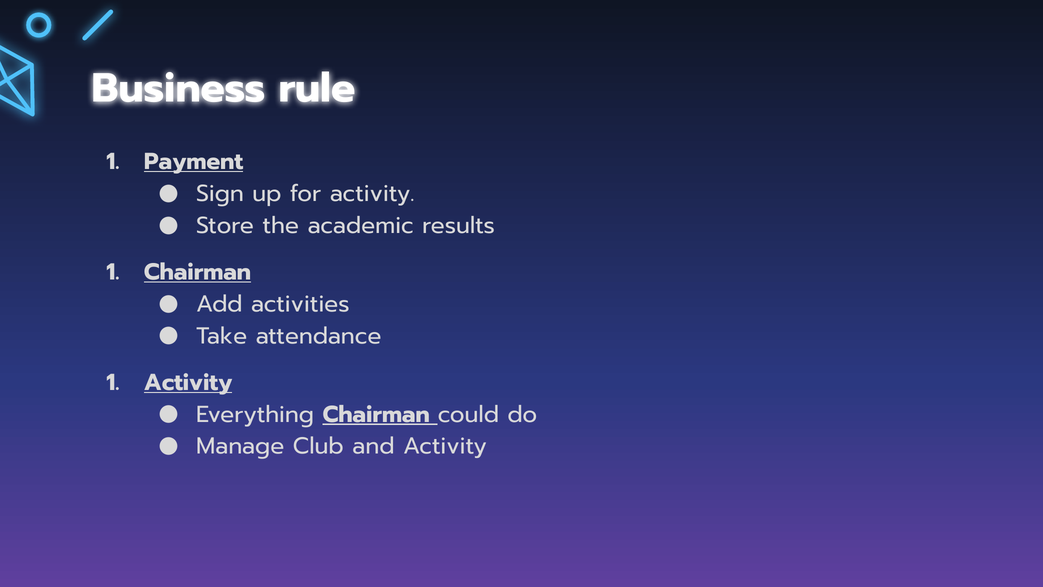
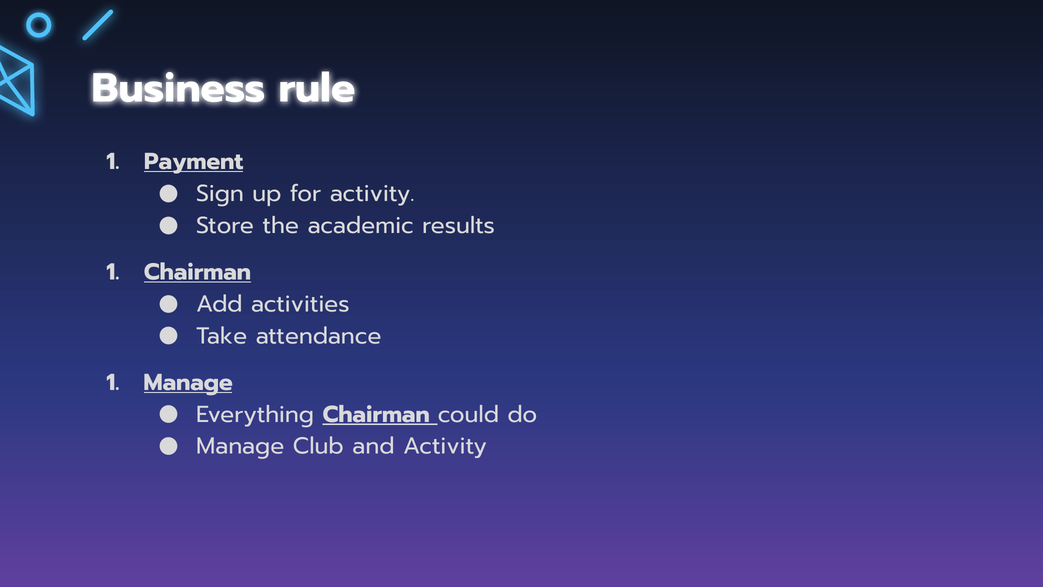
Activity at (188, 382): Activity -> Manage
